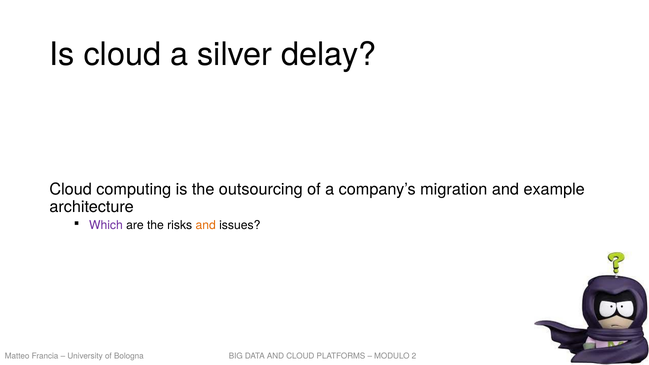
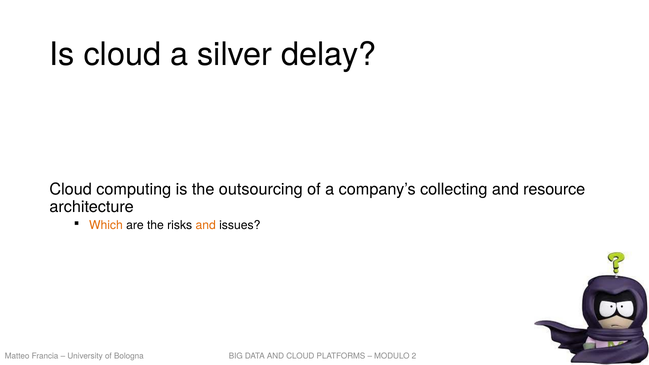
migration: migration -> collecting
example: example -> resource
Which colour: purple -> orange
